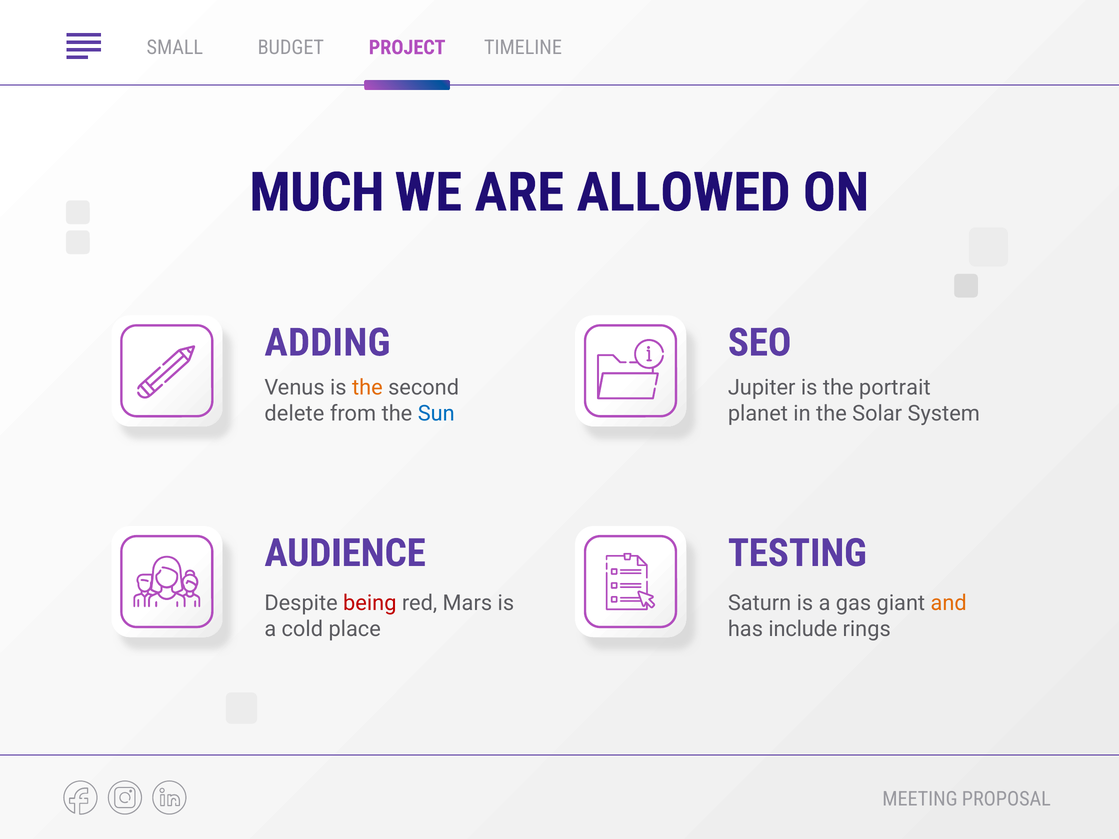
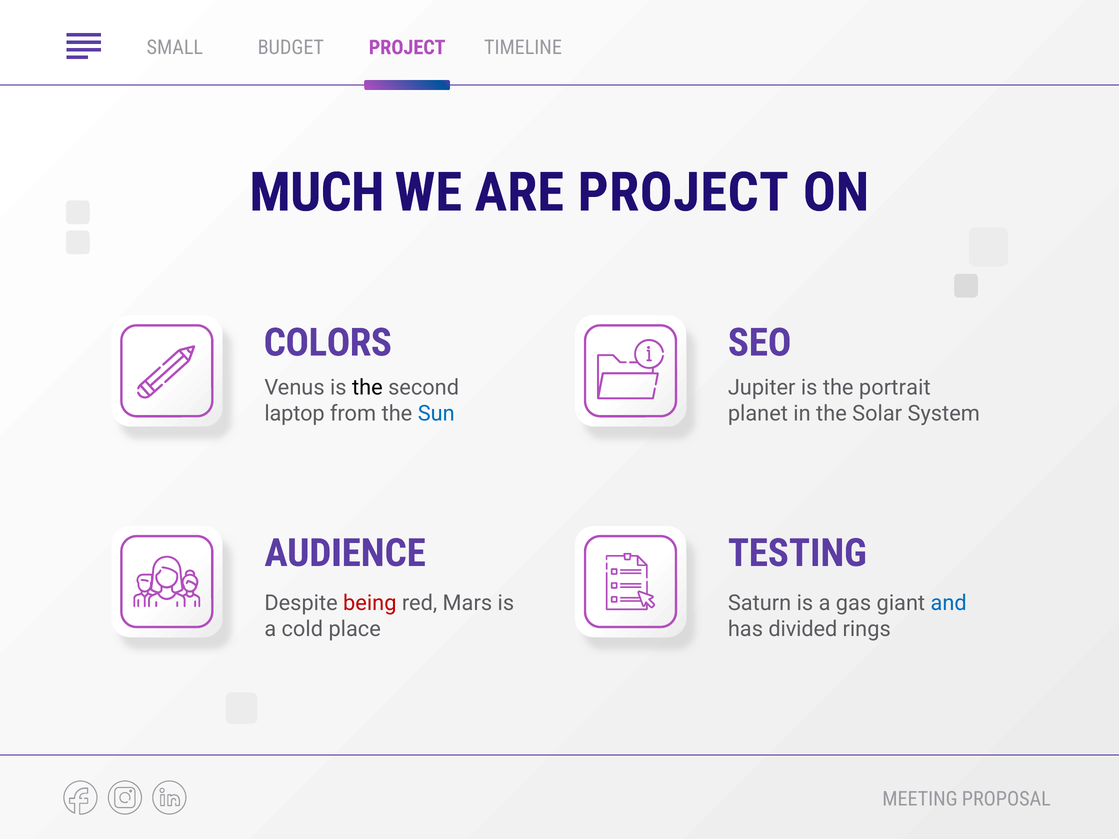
ARE ALLOWED: ALLOWED -> PROJECT
ADDING: ADDING -> COLORS
the at (367, 388) colour: orange -> black
delete: delete -> laptop
and colour: orange -> blue
include: include -> divided
